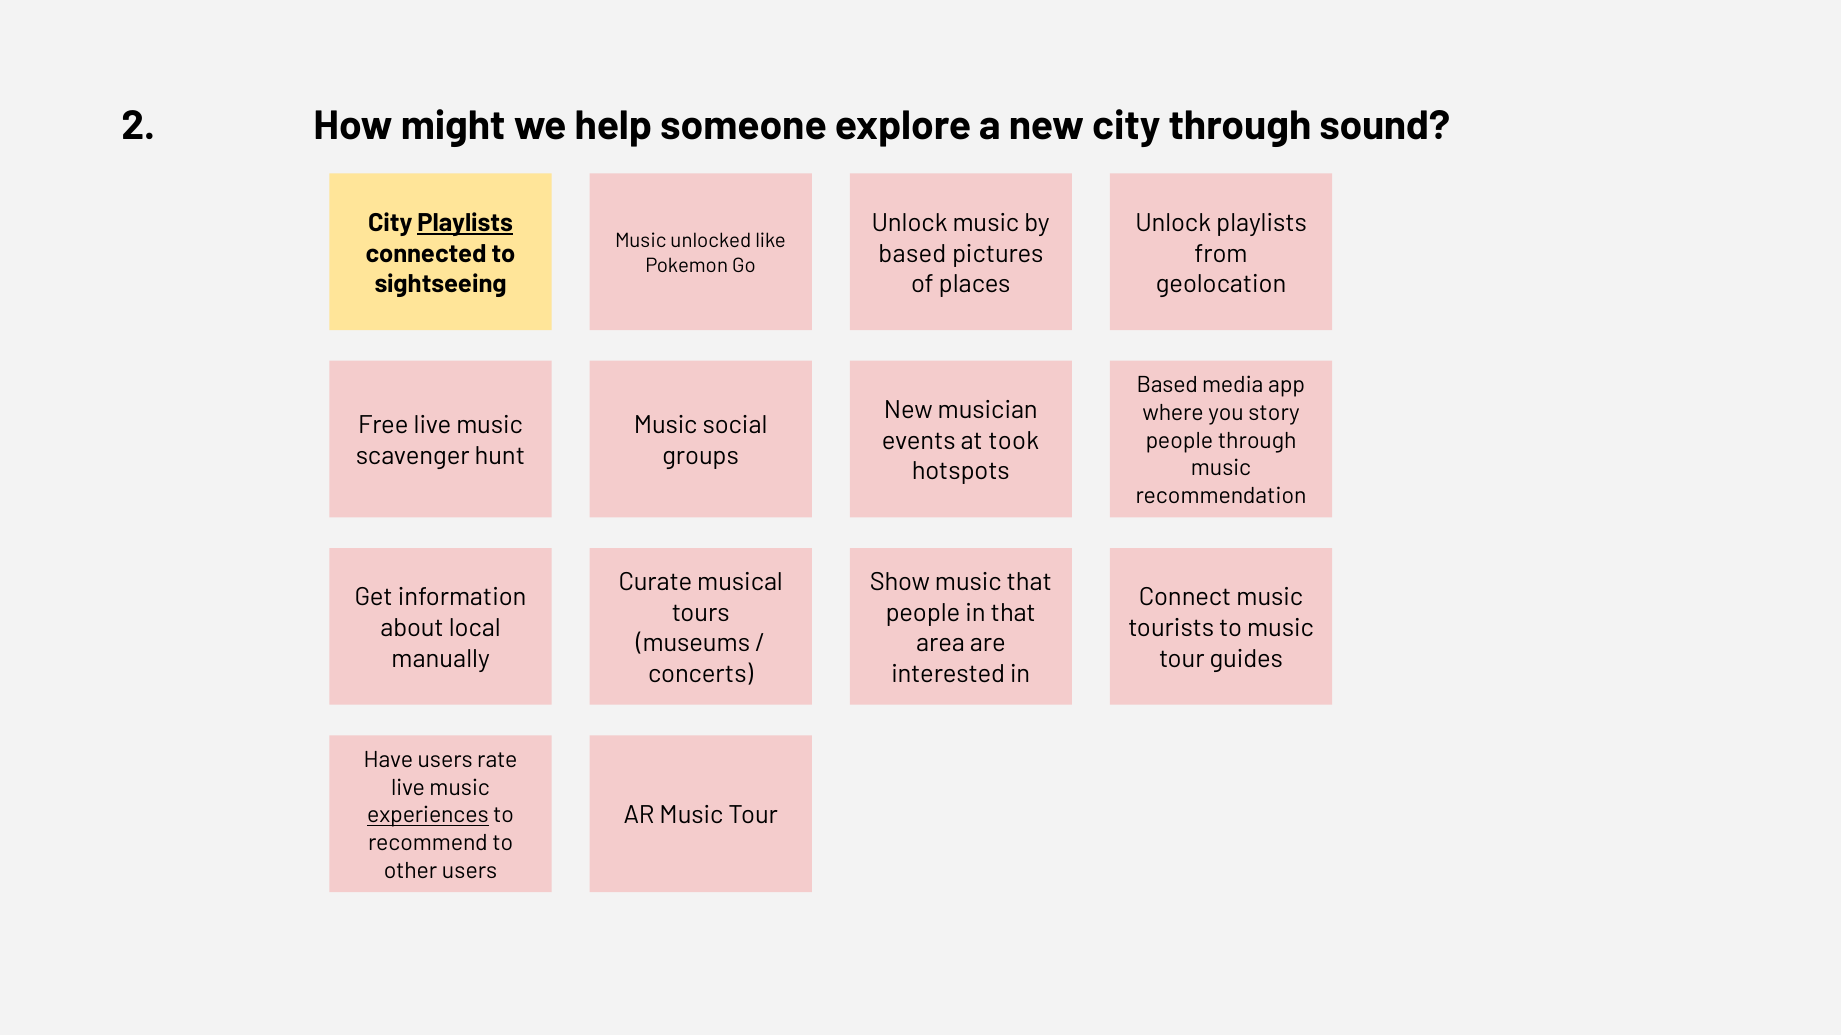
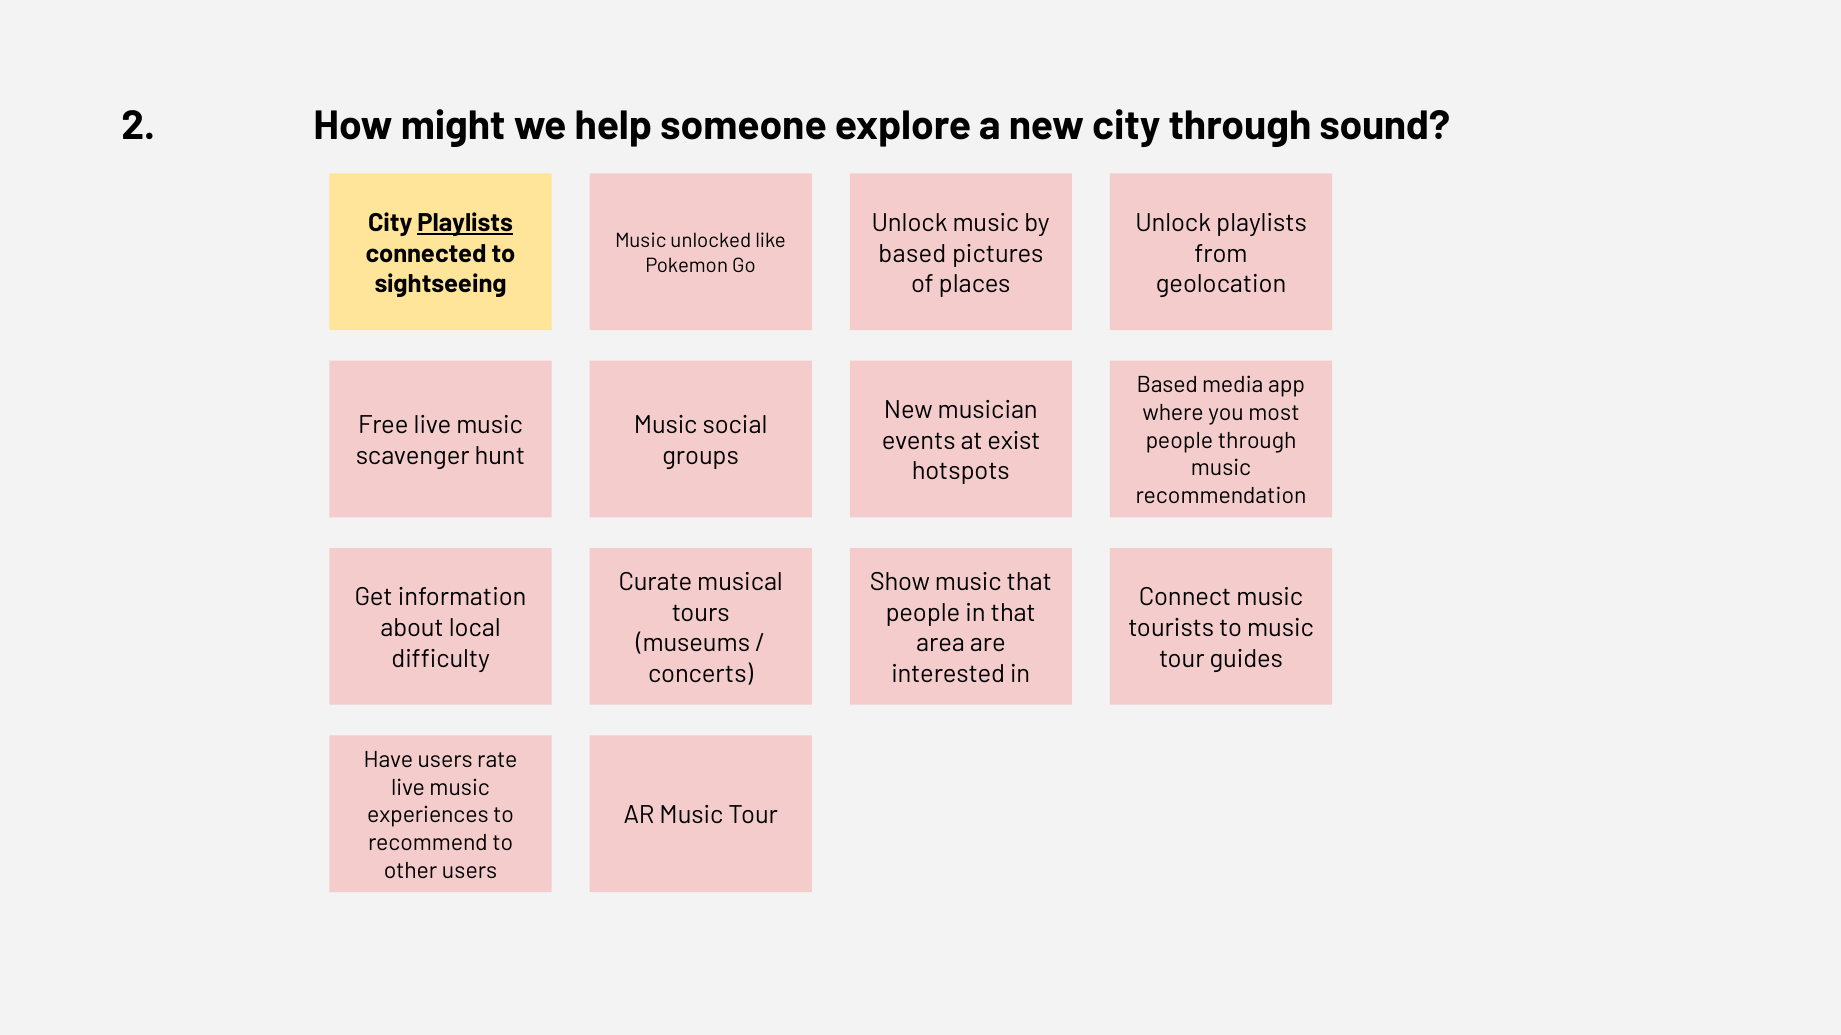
story: story -> most
took: took -> exist
manually: manually -> difficulty
experiences underline: present -> none
